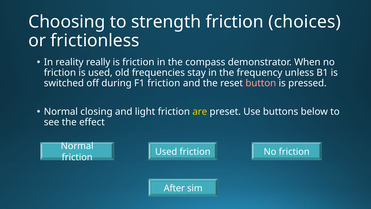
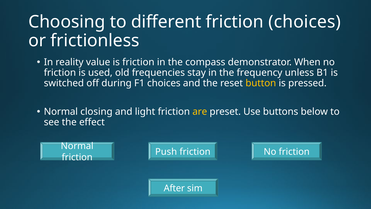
strength: strength -> different
really: really -> value
F1 friction: friction -> choices
button colour: pink -> yellow
Used at (166, 152): Used -> Push
